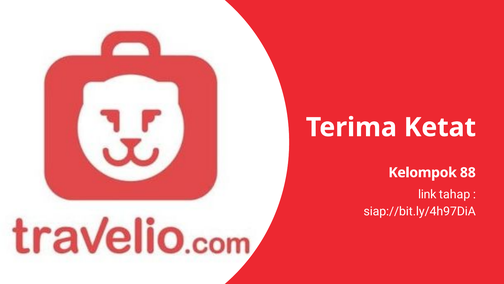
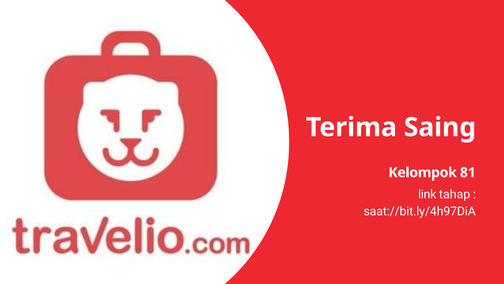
Ketat: Ketat -> Saing
88: 88 -> 81
siap://bit.ly/4h97DiA: siap://bit.ly/4h97DiA -> saat://bit.ly/4h97DiA
